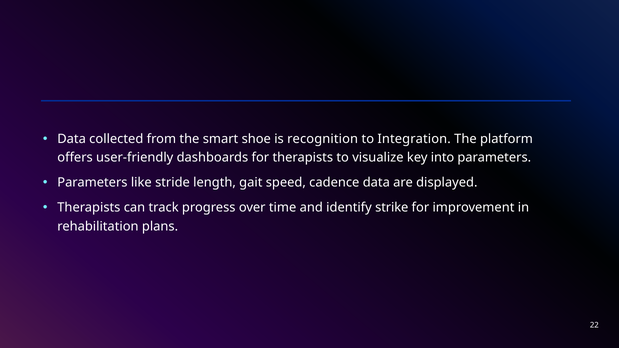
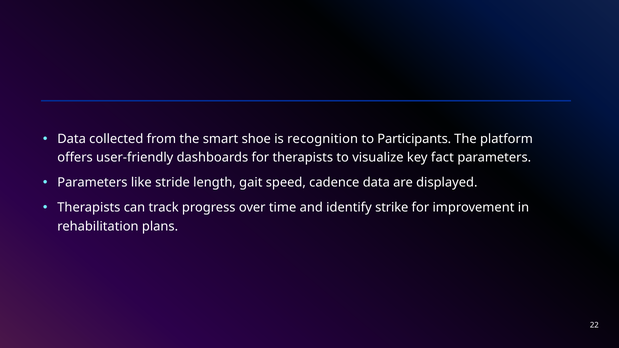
Integration: Integration -> Participants
into: into -> fact
